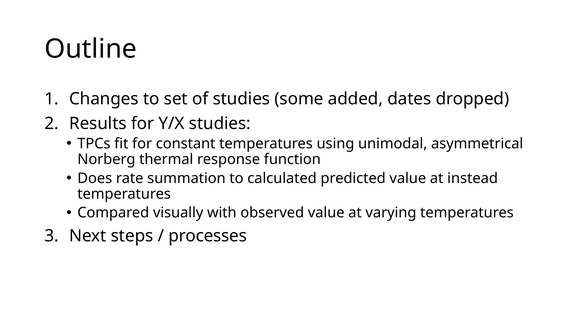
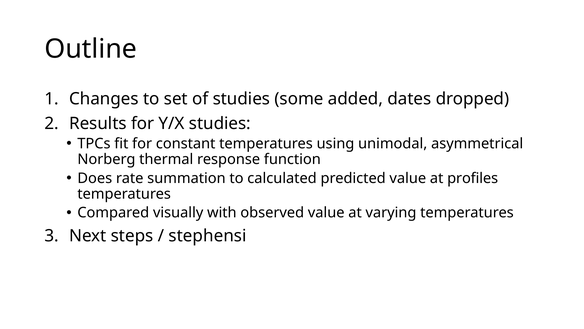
instead: instead -> profiles
processes: processes -> stephensi
